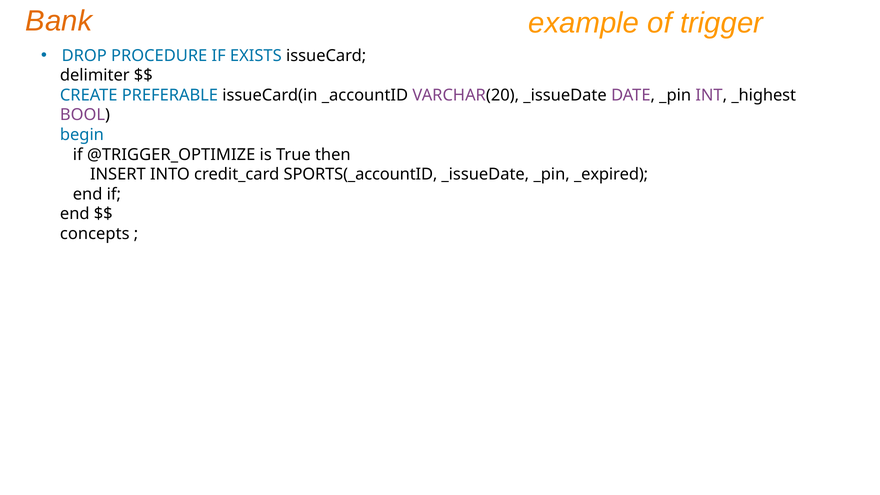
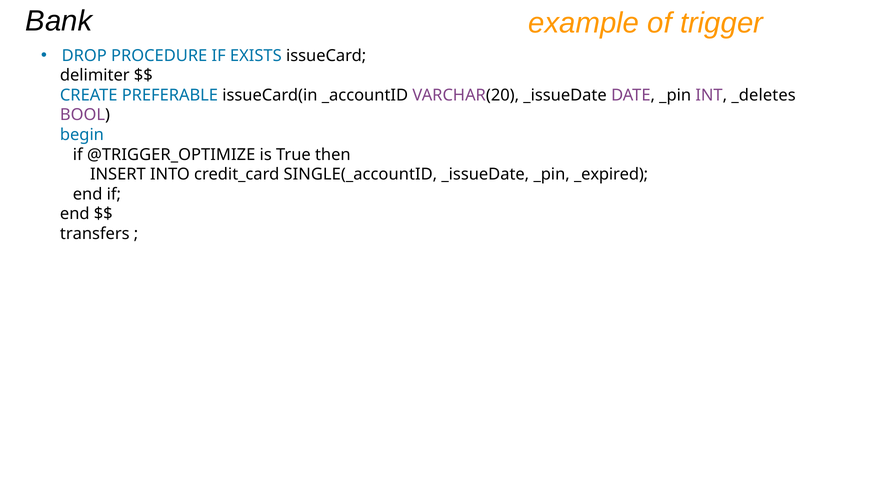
Bank colour: orange -> black
_highest: _highest -> _deletes
SPORTS(_accountID: SPORTS(_accountID -> SINGLE(_accountID
concepts: concepts -> transfers
